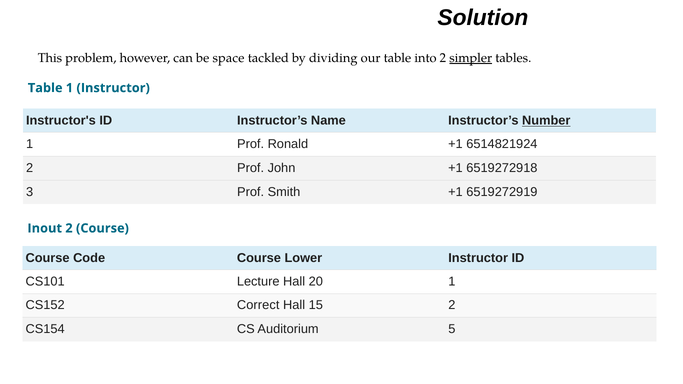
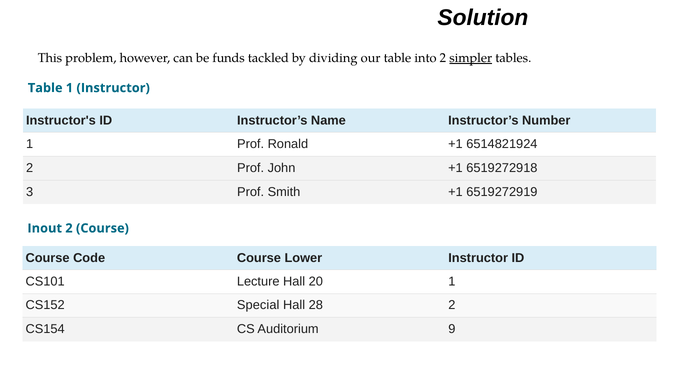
space: space -> funds
Number underline: present -> none
Correct: Correct -> Special
15: 15 -> 28
5: 5 -> 9
